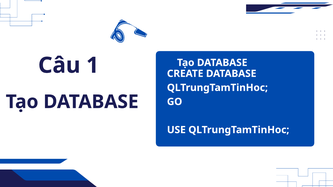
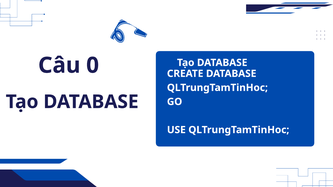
1: 1 -> 0
